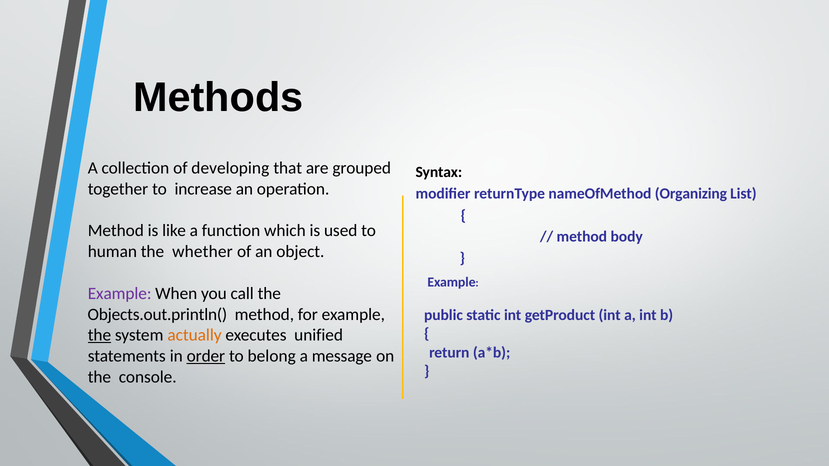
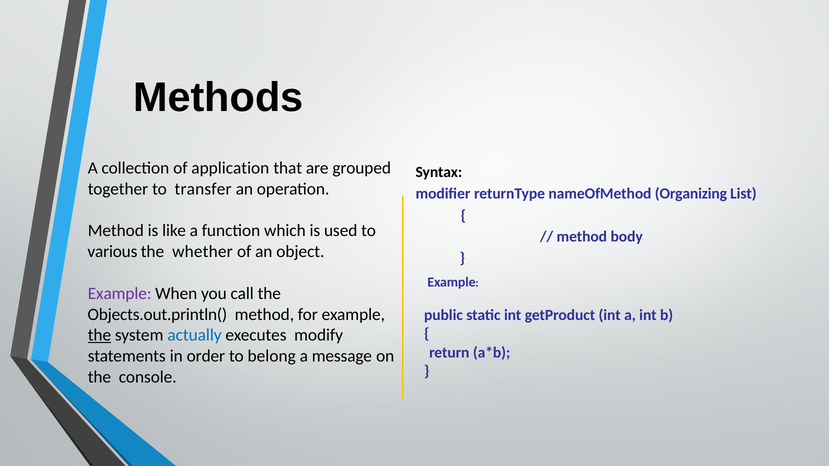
developing: developing -> application
increase: increase -> transfer
human: human -> various
actually colour: orange -> blue
unified: unified -> modify
order underline: present -> none
